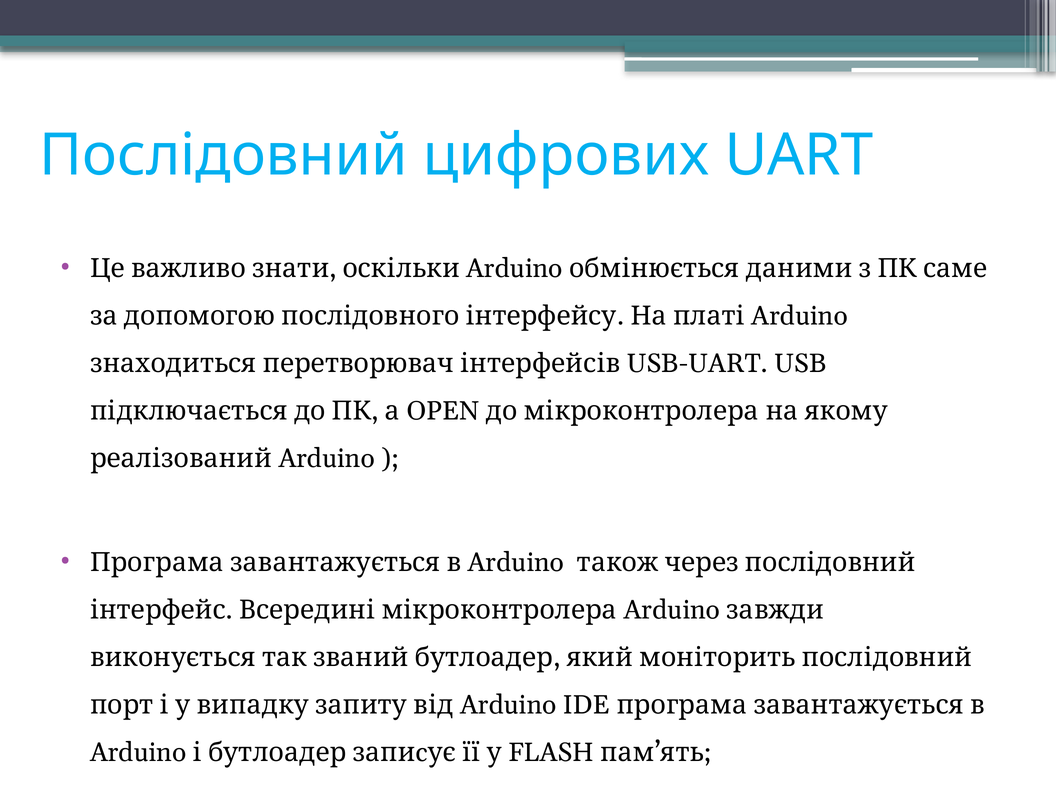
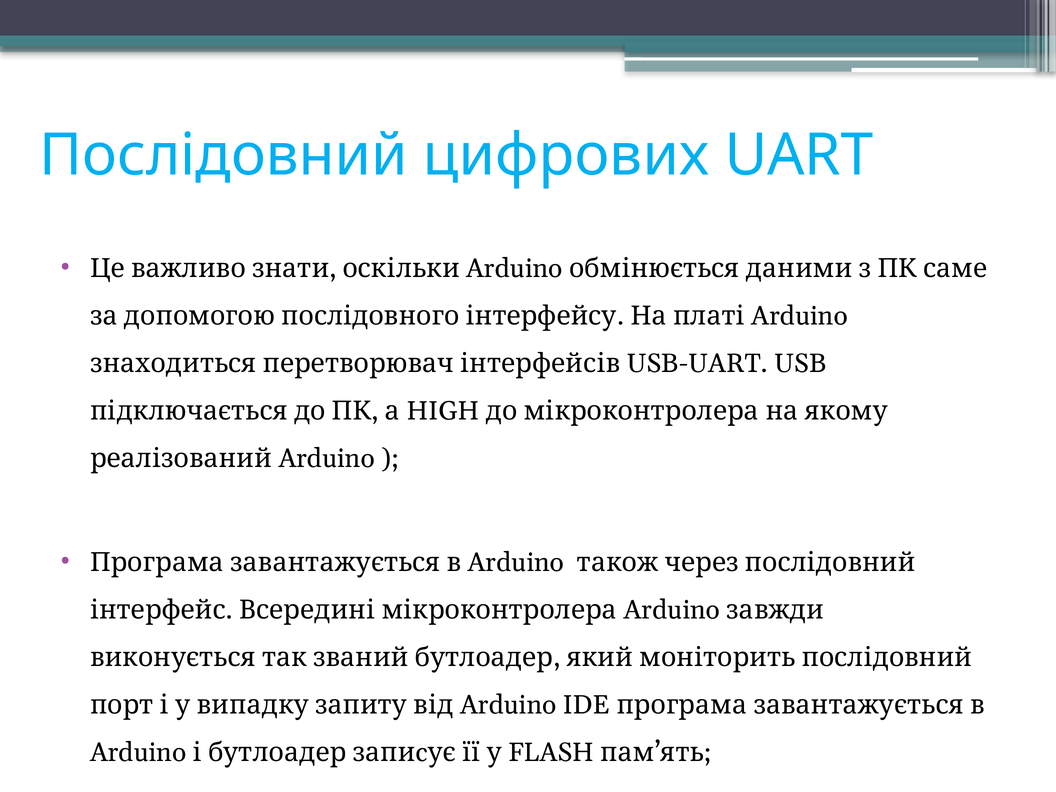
OPEN: OPEN -> HIGH
